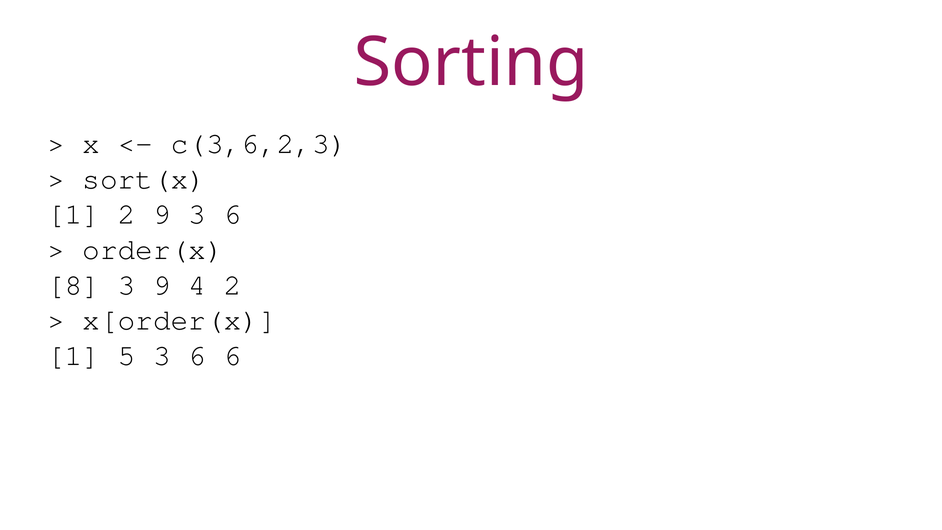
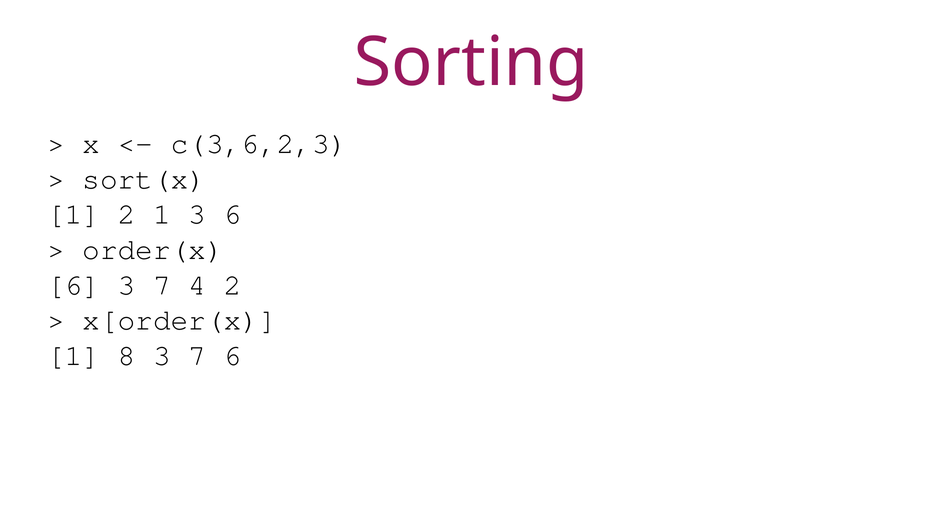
2 9: 9 -> 1
8 at (74, 285): 8 -> 6
9 at (162, 285): 9 -> 7
5: 5 -> 8
6 at (197, 355): 6 -> 7
